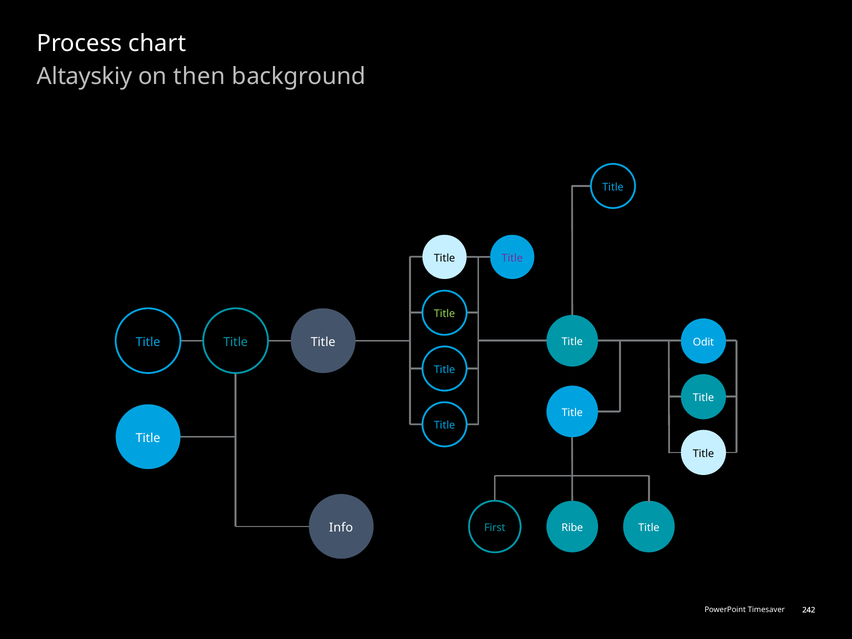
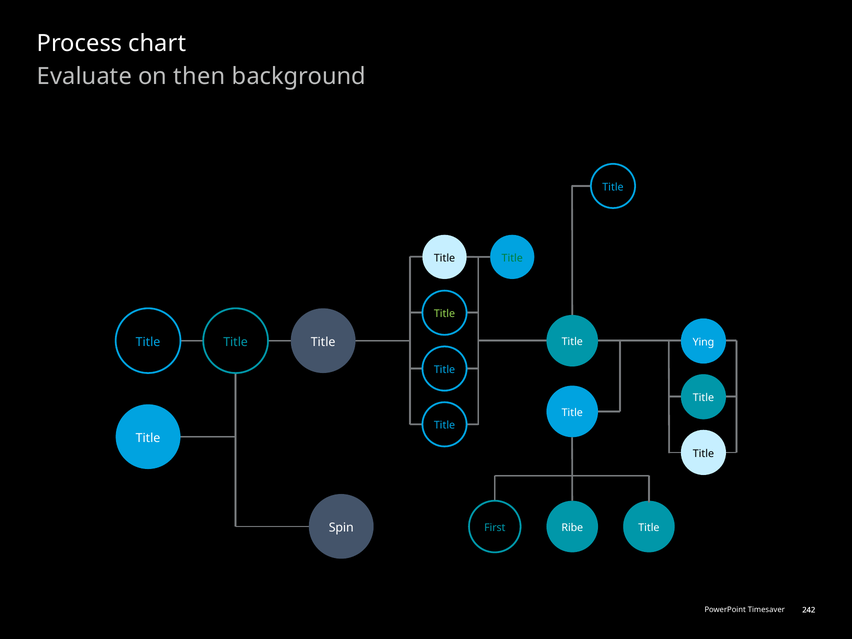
Altayskiy: Altayskiy -> Evaluate
Title at (512, 258) colour: purple -> green
Odit: Odit -> Ying
Info: Info -> Spin
